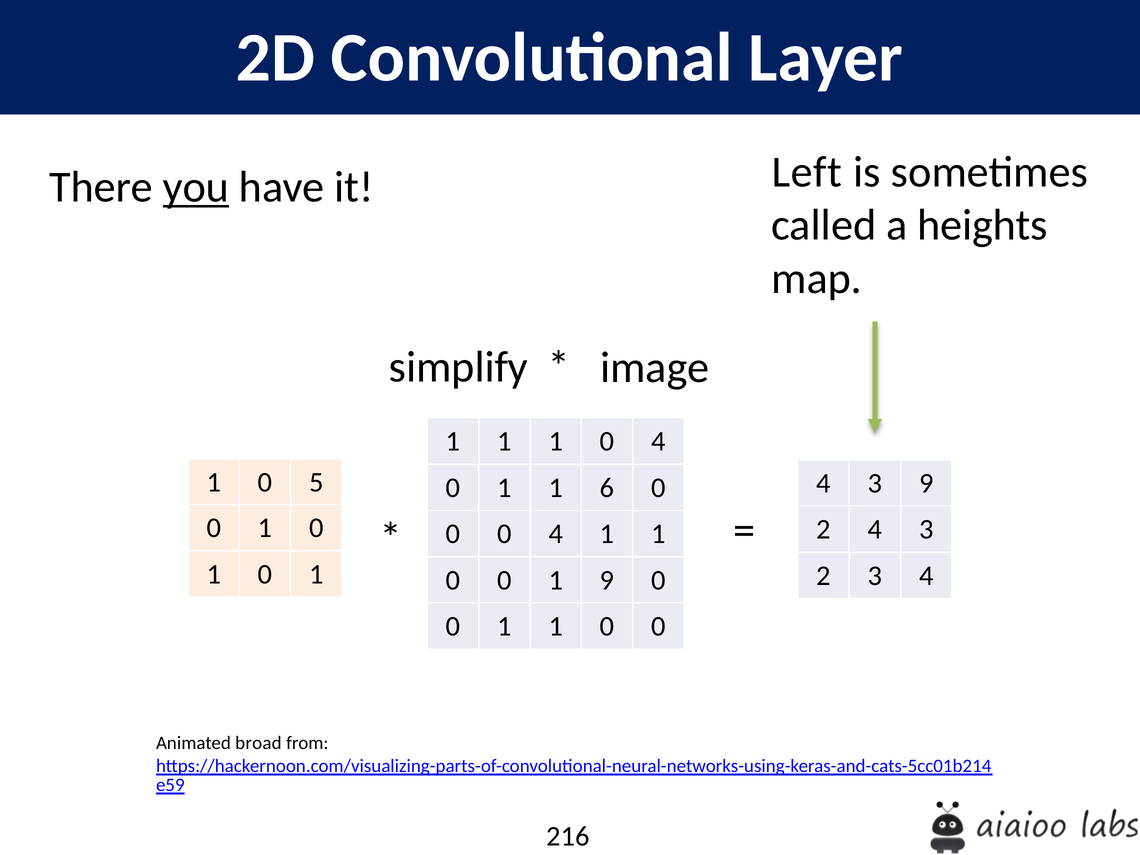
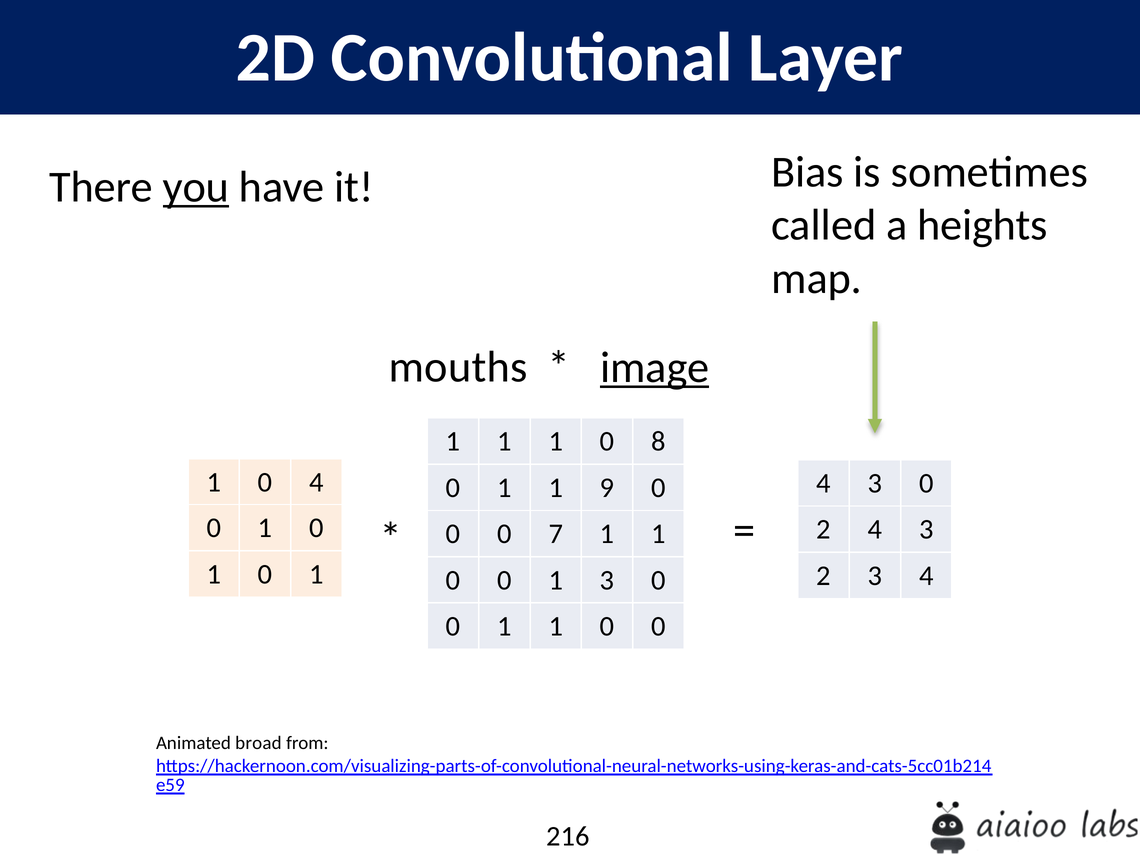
Left: Left -> Bias
simplify: simplify -> mouths
image underline: none -> present
1 0 4: 4 -> 8
0 5: 5 -> 4
4 3 9: 9 -> 0
6: 6 -> 9
0 0 4: 4 -> 7
1 9: 9 -> 3
